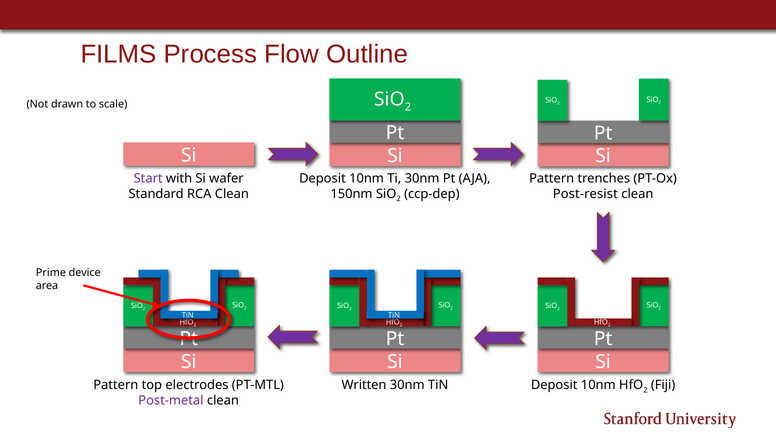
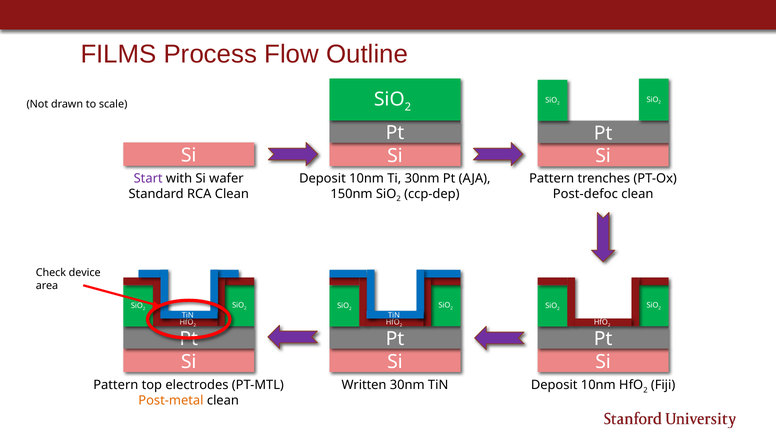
Post-resist: Post-resist -> Post-defoc
Prime: Prime -> Check
Post-metal colour: purple -> orange
